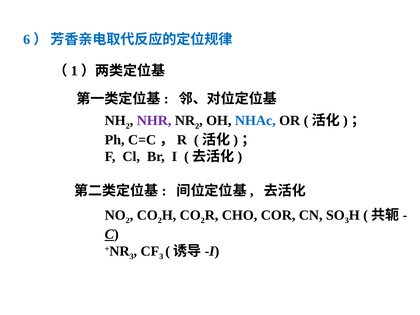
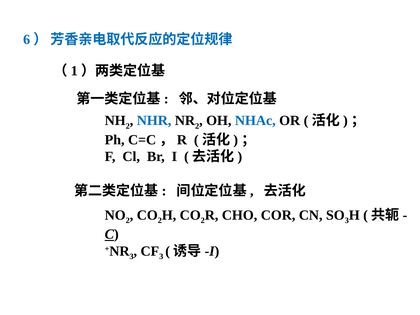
NHR colour: purple -> blue
